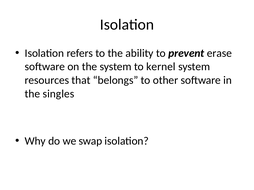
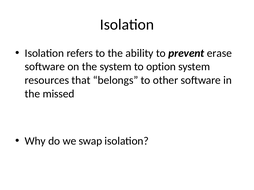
kernel: kernel -> option
singles: singles -> missed
